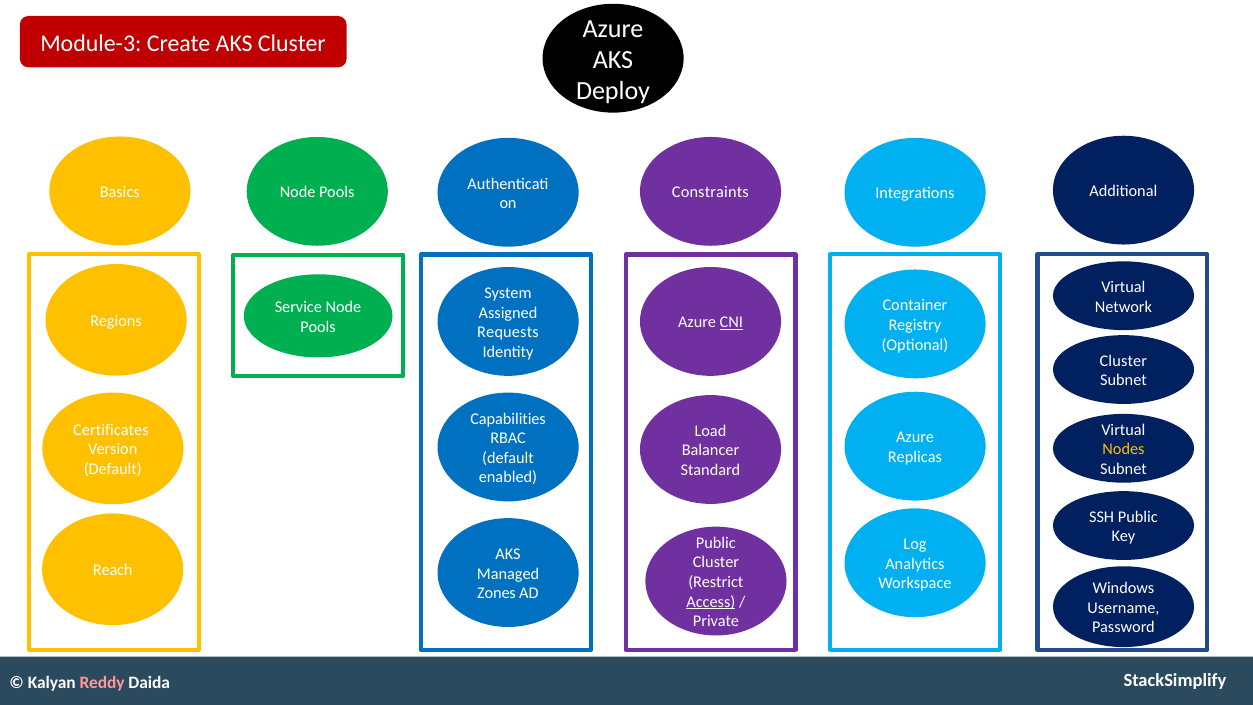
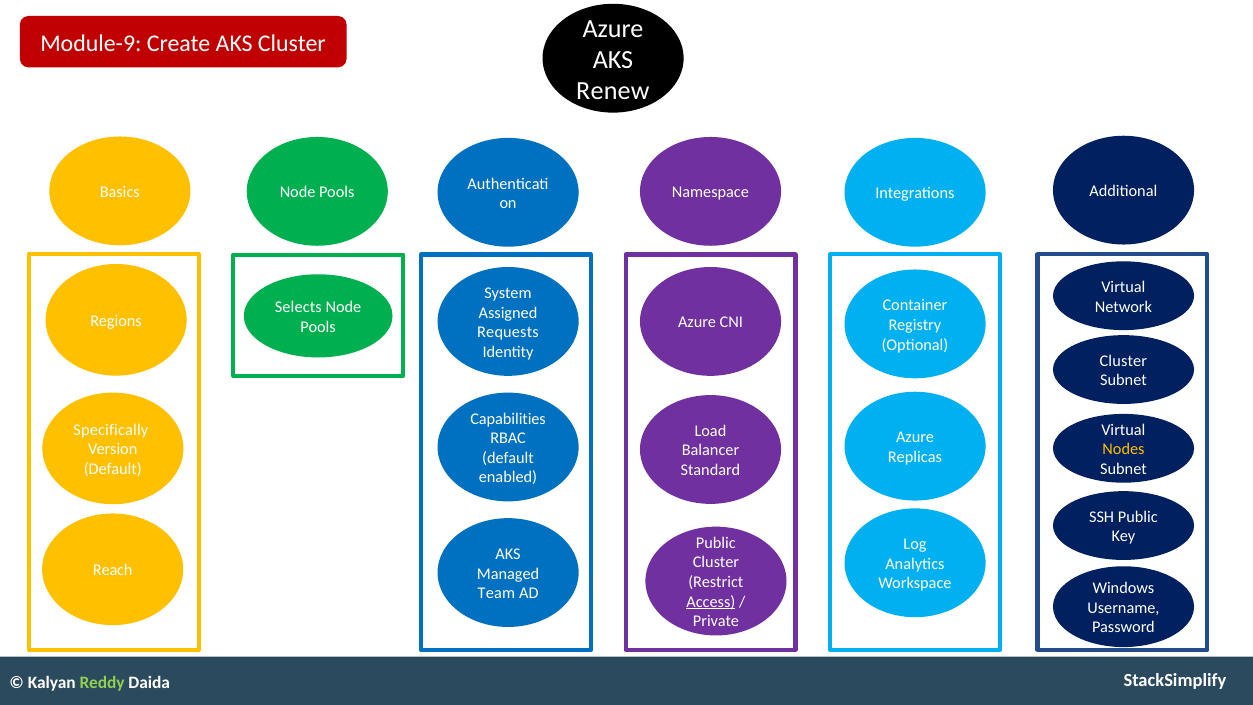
Module-3: Module-3 -> Module-9
Deploy: Deploy -> Renew
Constraints: Constraints -> Namespace
Service: Service -> Selects
CNI underline: present -> none
Certificates: Certificates -> Specifically
Zones: Zones -> Team
Reddy colour: pink -> light green
